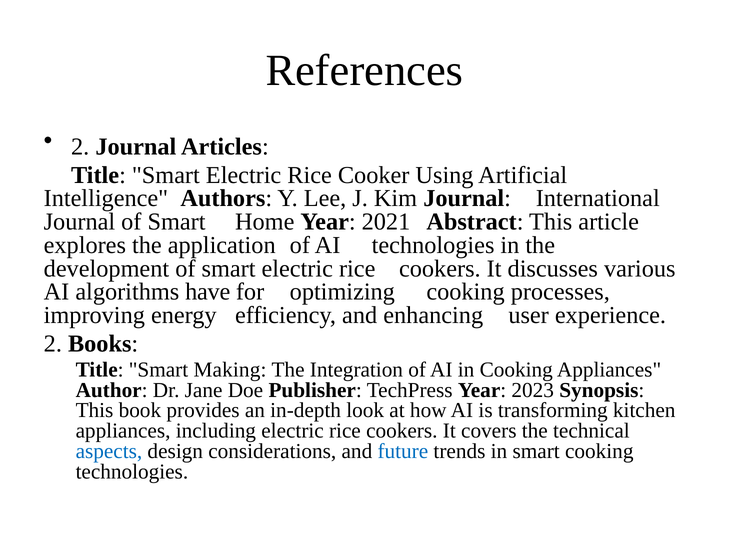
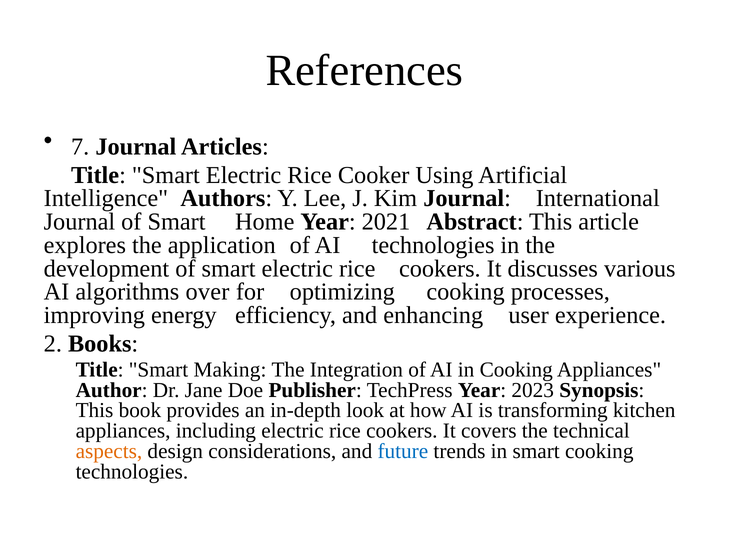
2 at (80, 147): 2 -> 7
have: have -> over
aspects colour: blue -> orange
